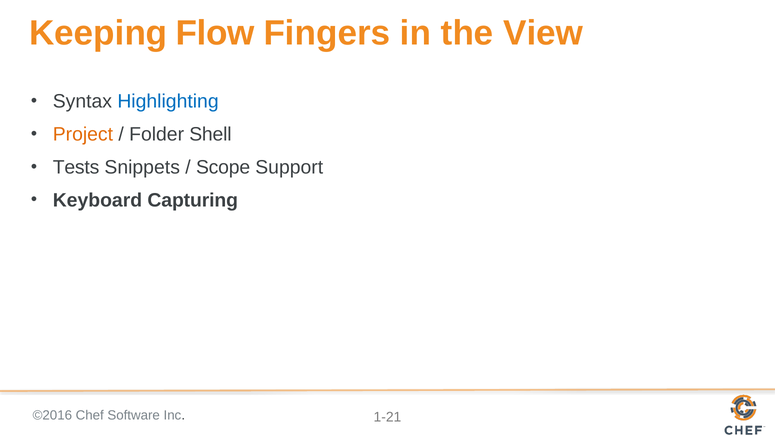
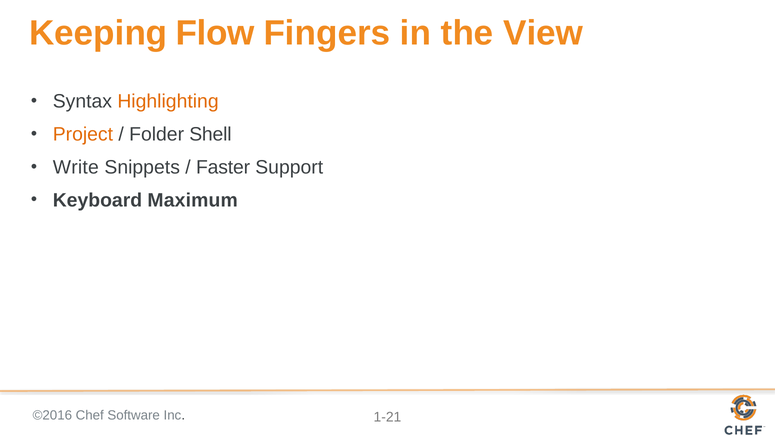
Highlighting colour: blue -> orange
Tests: Tests -> Write
Scope: Scope -> Faster
Capturing: Capturing -> Maximum
